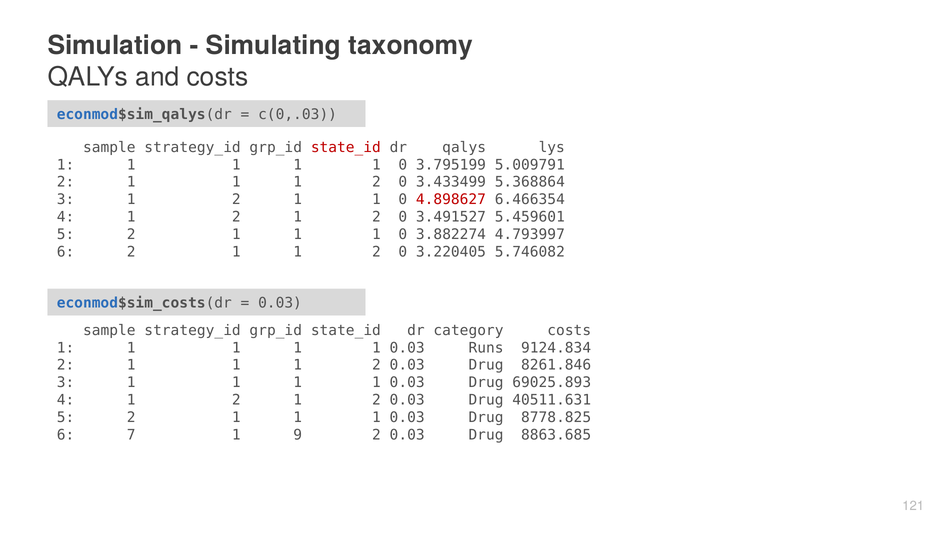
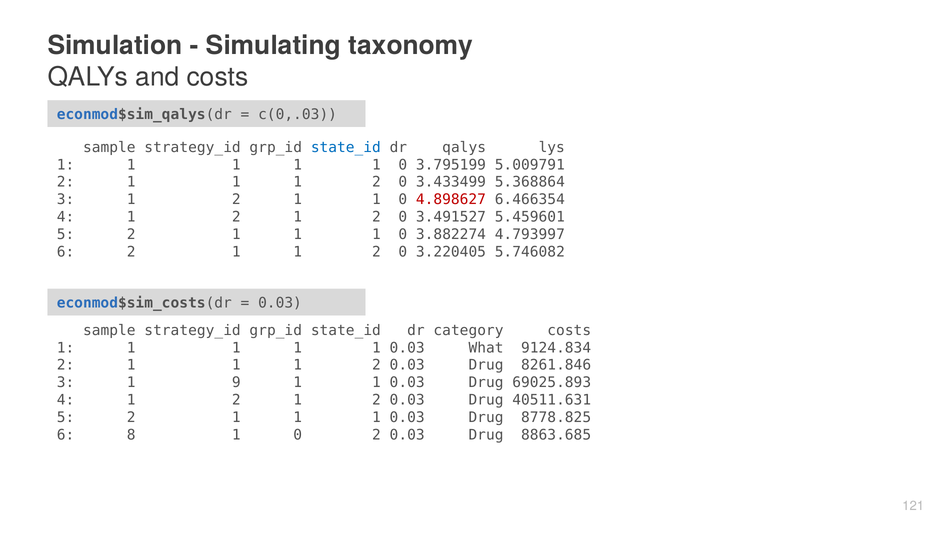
state_id at (346, 147) colour: red -> blue
Runs: Runs -> What
3 1 1: 1 -> 9
7: 7 -> 8
9 at (298, 435): 9 -> 0
